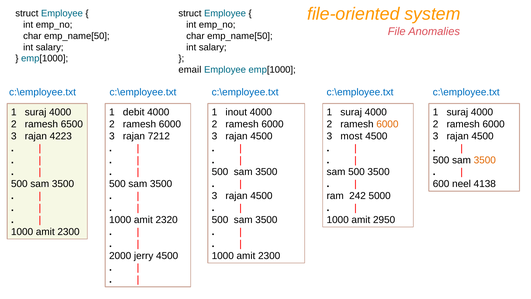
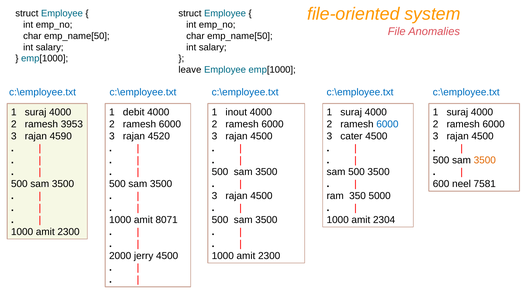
email: email -> leave
6500: 6500 -> 3953
6000 at (387, 124) colour: orange -> blue
4223: 4223 -> 4590
7212: 7212 -> 4520
most: most -> cater
4138: 4138 -> 7581
242: 242 -> 350
2320: 2320 -> 8071
2950: 2950 -> 2304
